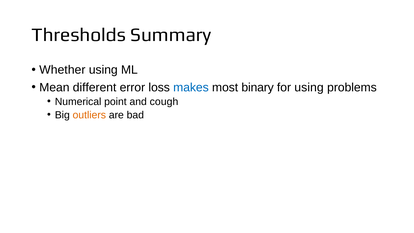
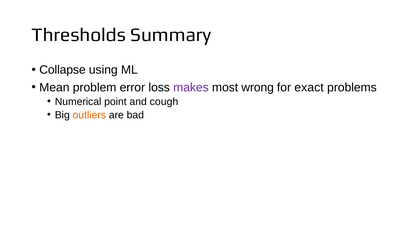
Whether: Whether -> Collapse
different: different -> problem
makes colour: blue -> purple
binary: binary -> wrong
for using: using -> exact
